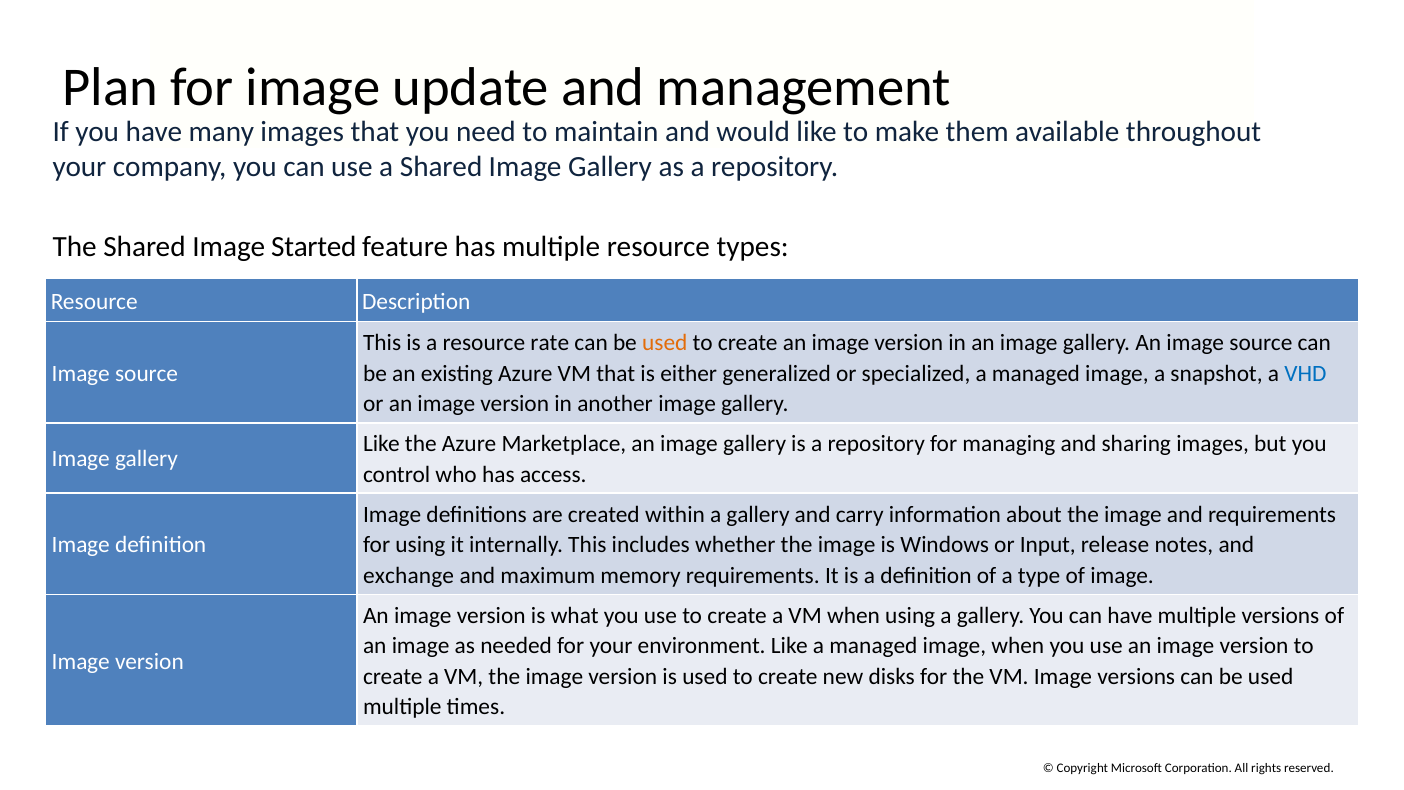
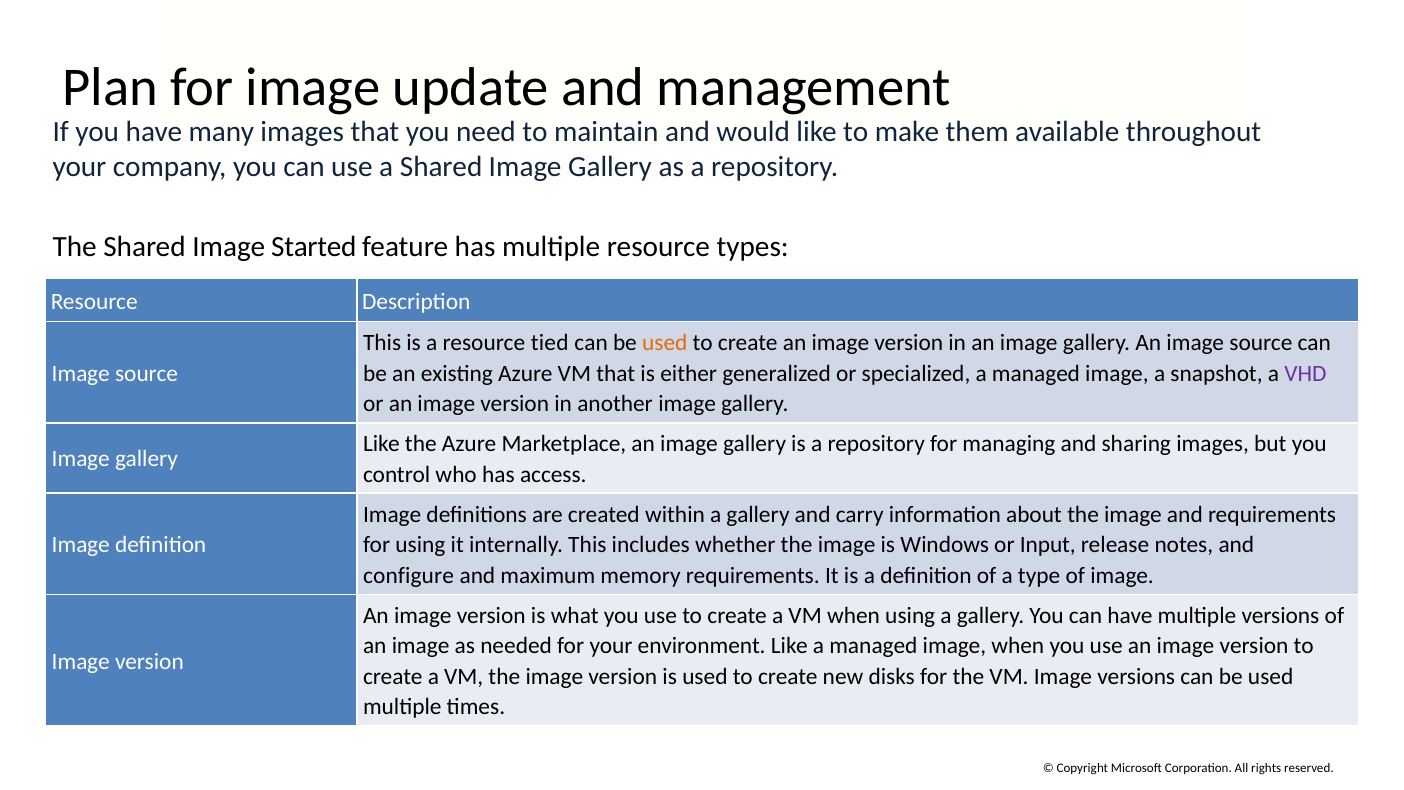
rate: rate -> tied
VHD colour: blue -> purple
exchange: exchange -> configure
